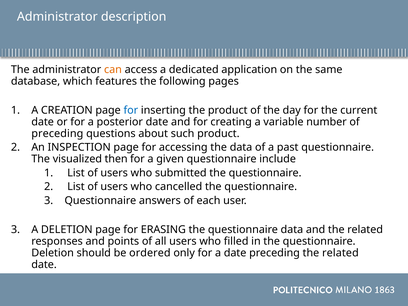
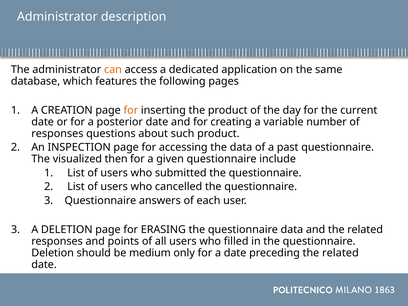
for at (131, 110) colour: blue -> orange
preceding at (57, 134): preceding -> responses
ordered: ordered -> medium
